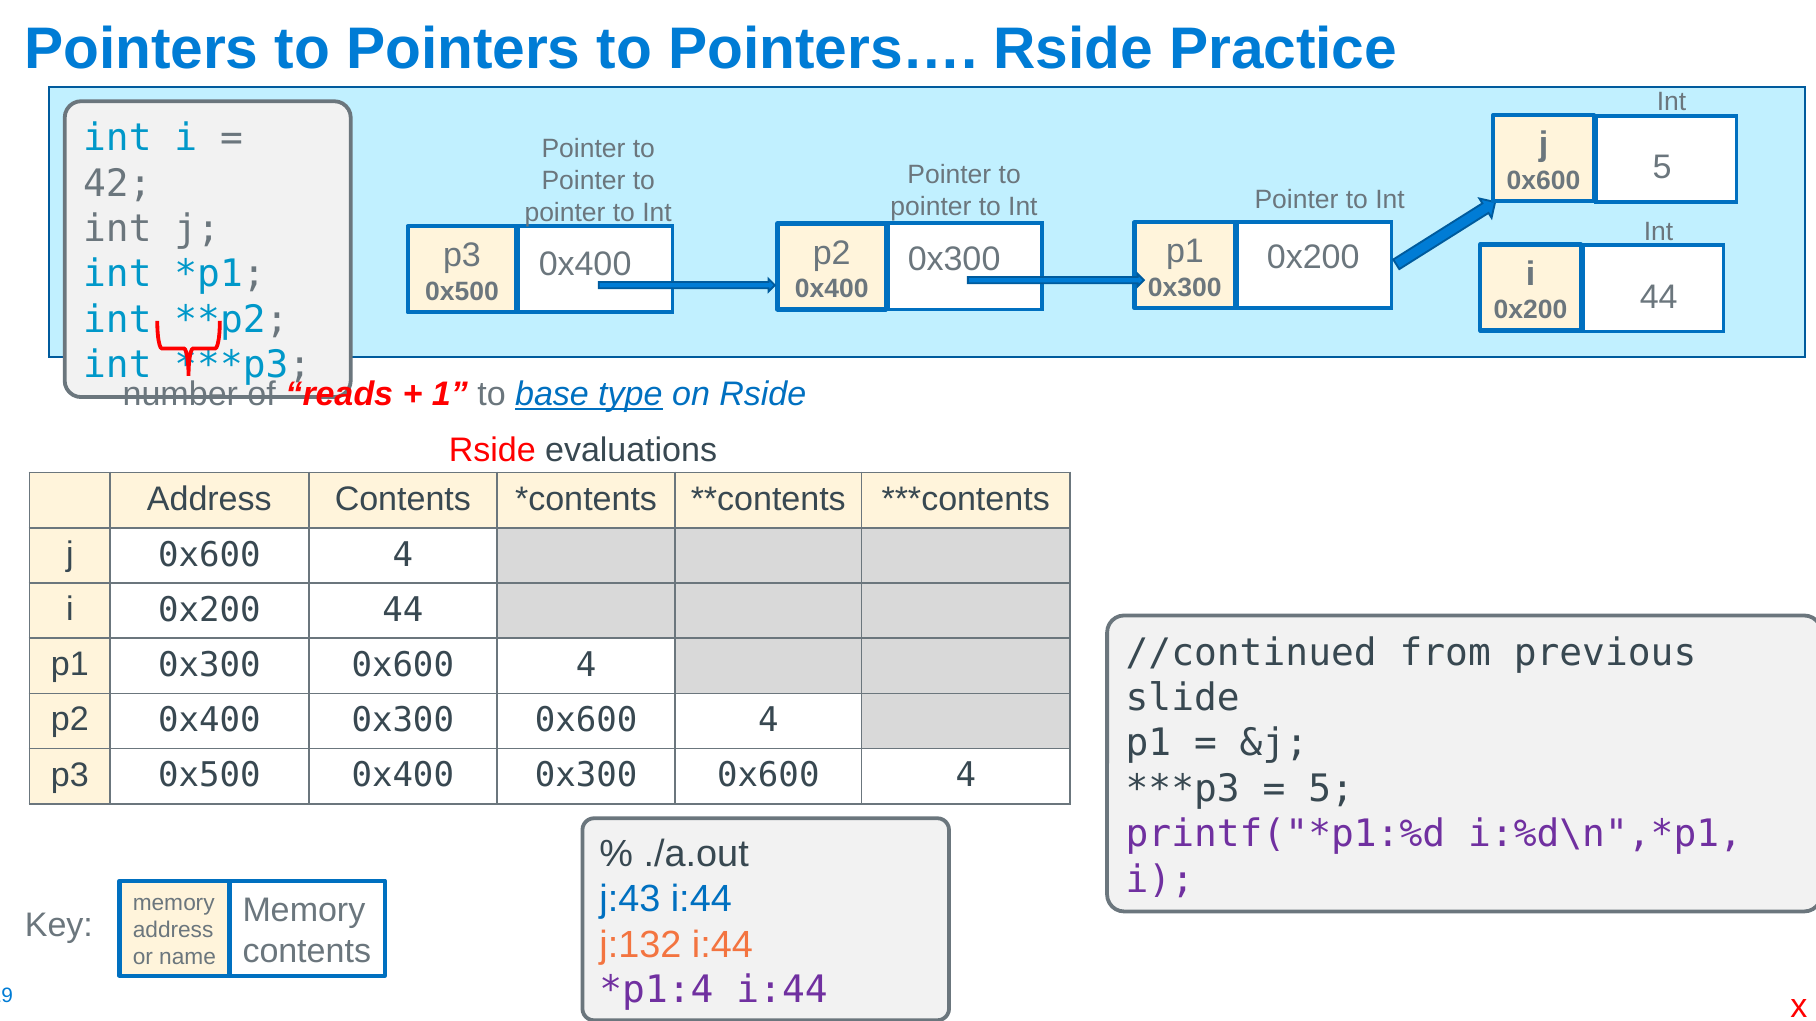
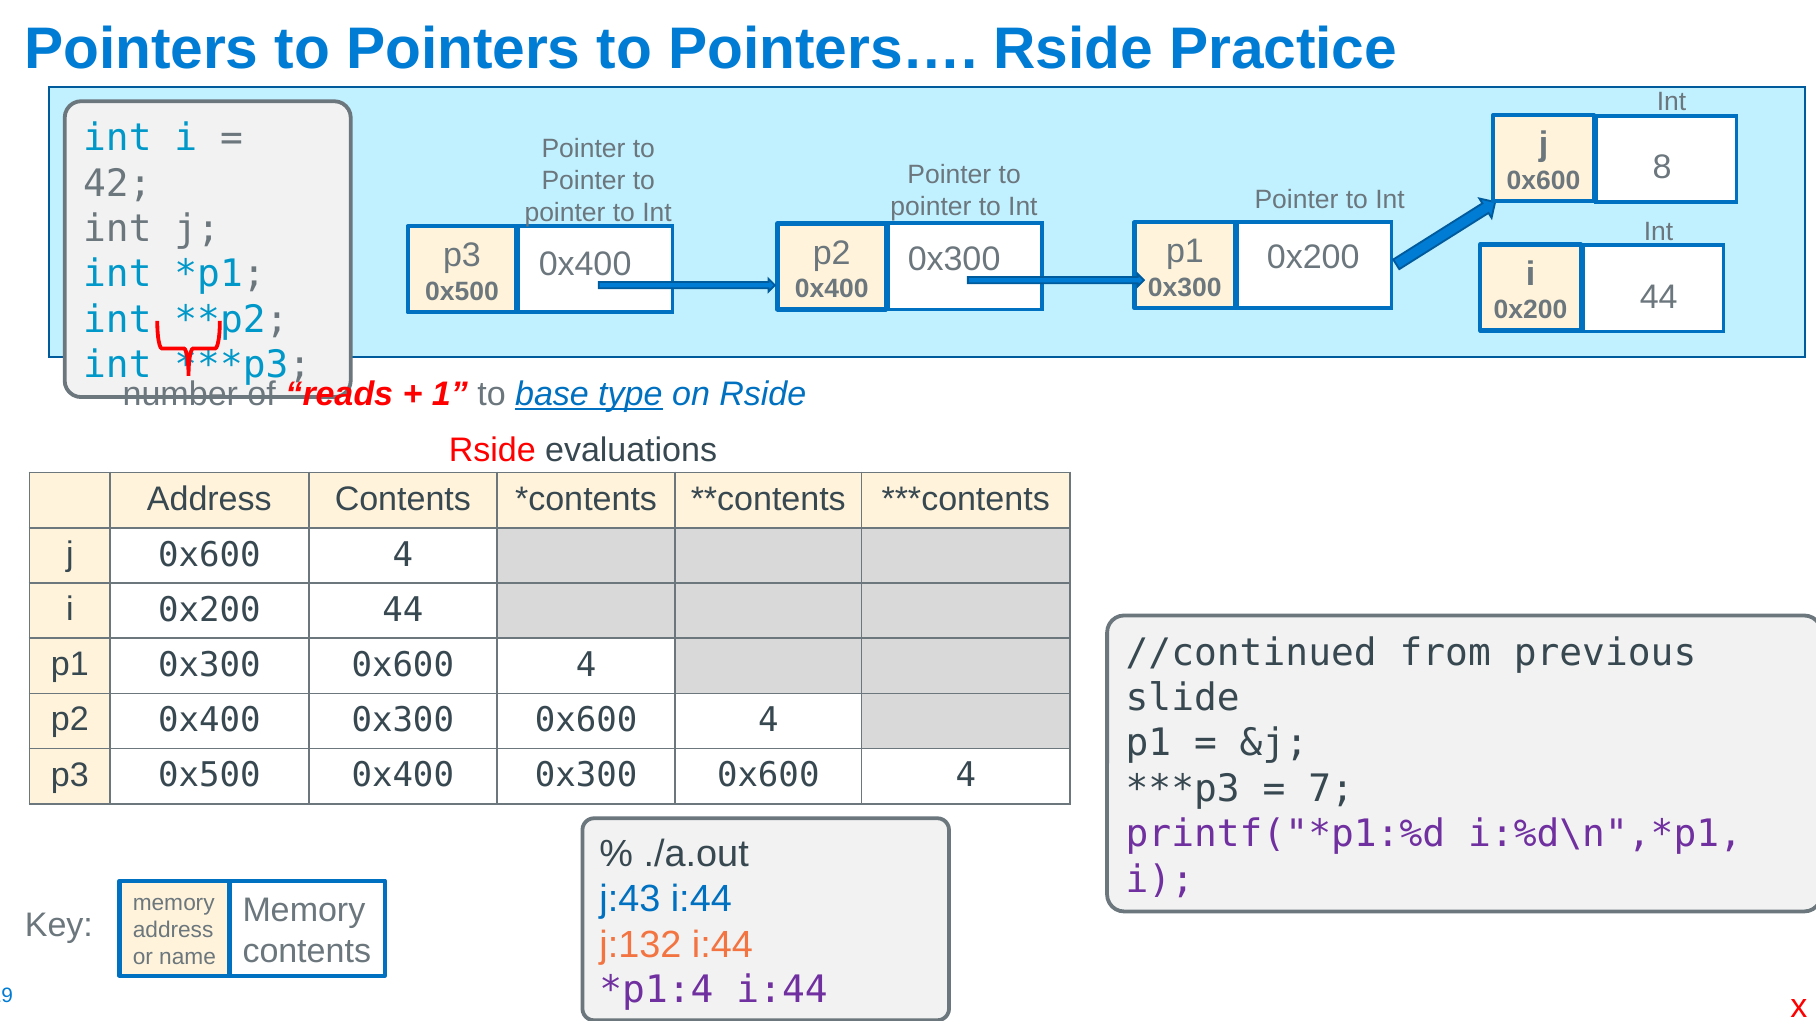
0x600 5: 5 -> 8
5 at (1331, 789): 5 -> 7
